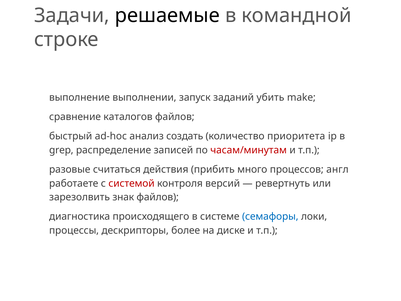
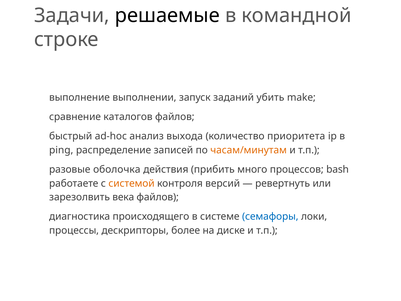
создать: создать -> выхода
grep: grep -> ping
часам/минутам colour: red -> orange
считаться: считаться -> оболочка
англ: англ -> bash
системой colour: red -> orange
знак: знак -> века
